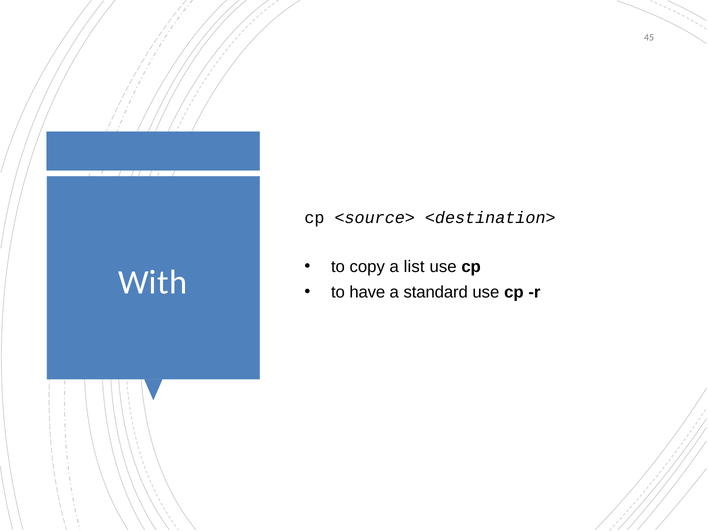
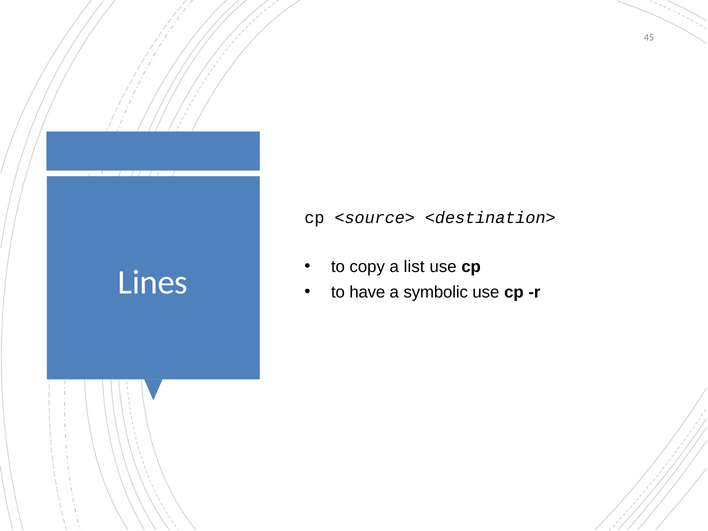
With: With -> Lines
standard: standard -> symbolic
